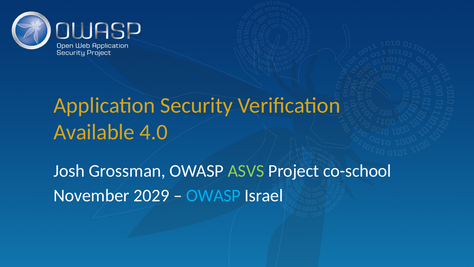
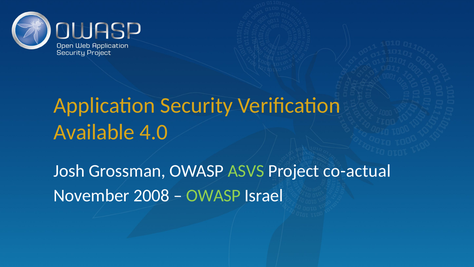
co-school: co-school -> co-actual
2029: 2029 -> 2008
OWASP at (213, 195) colour: light blue -> light green
